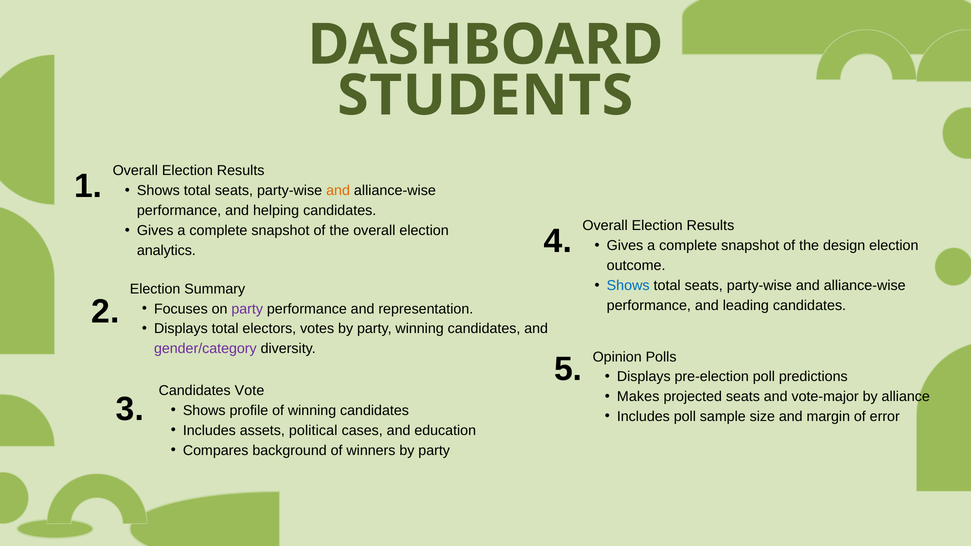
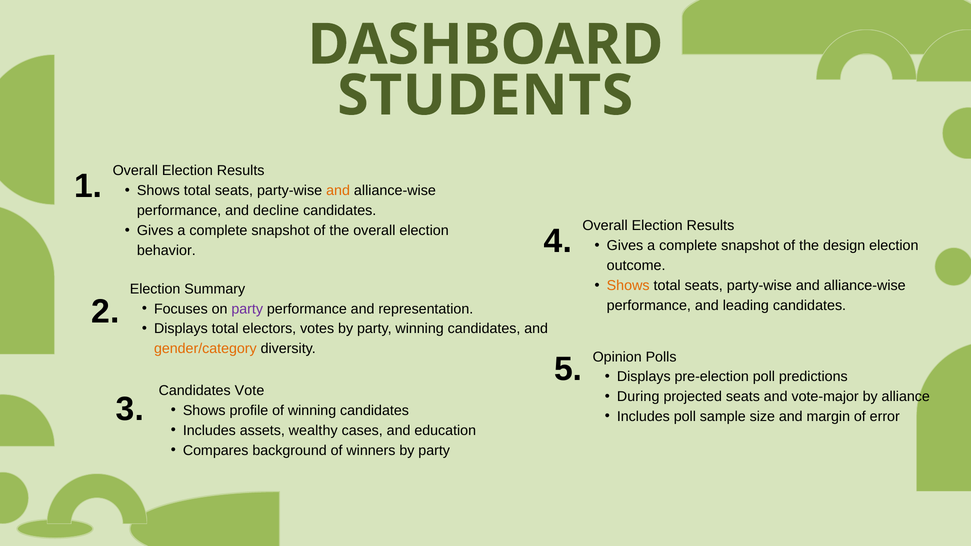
helping: helping -> decline
analytics: analytics -> behavior
Shows at (628, 286) colour: blue -> orange
gender/category colour: purple -> orange
Makes: Makes -> During
political: political -> wealthy
